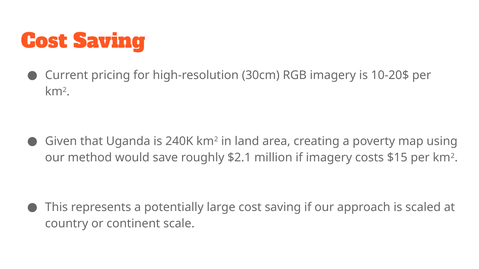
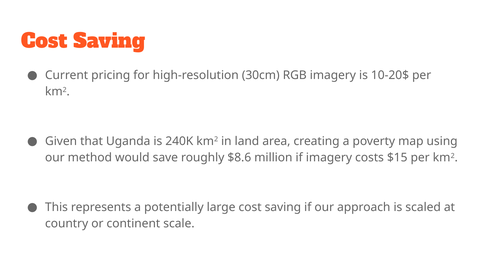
$2.1: $2.1 -> $8.6
